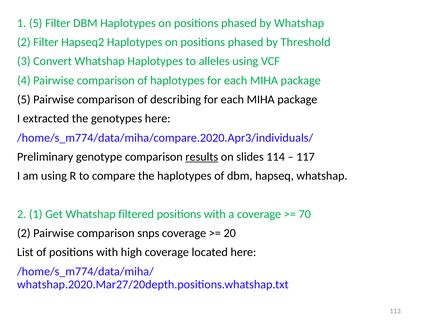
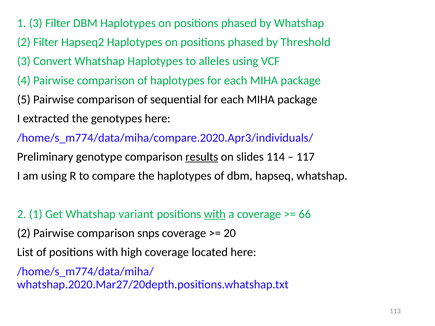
1 5: 5 -> 3
describing: describing -> sequential
filtered: filtered -> variant
with at (215, 214) underline: none -> present
70: 70 -> 66
